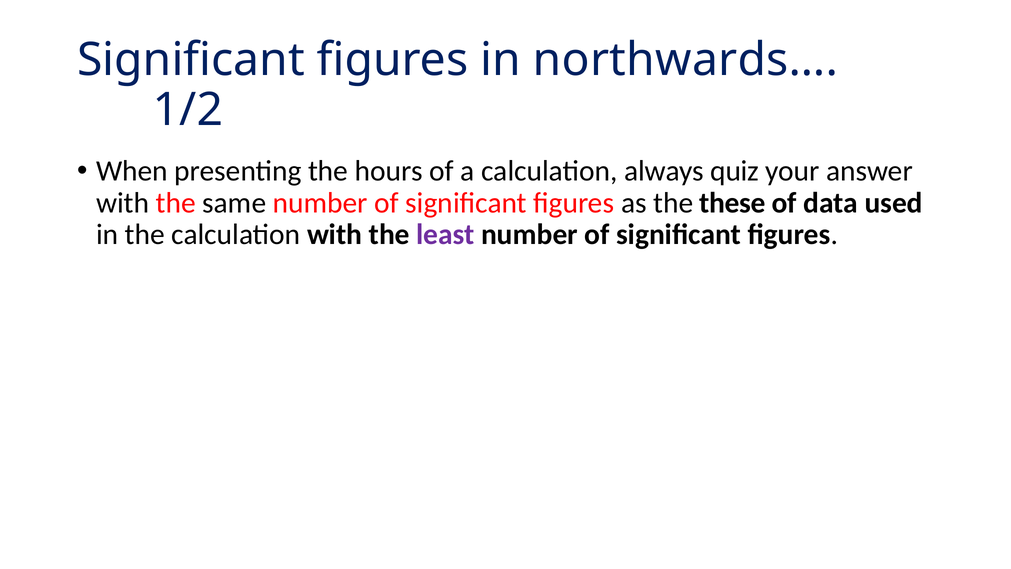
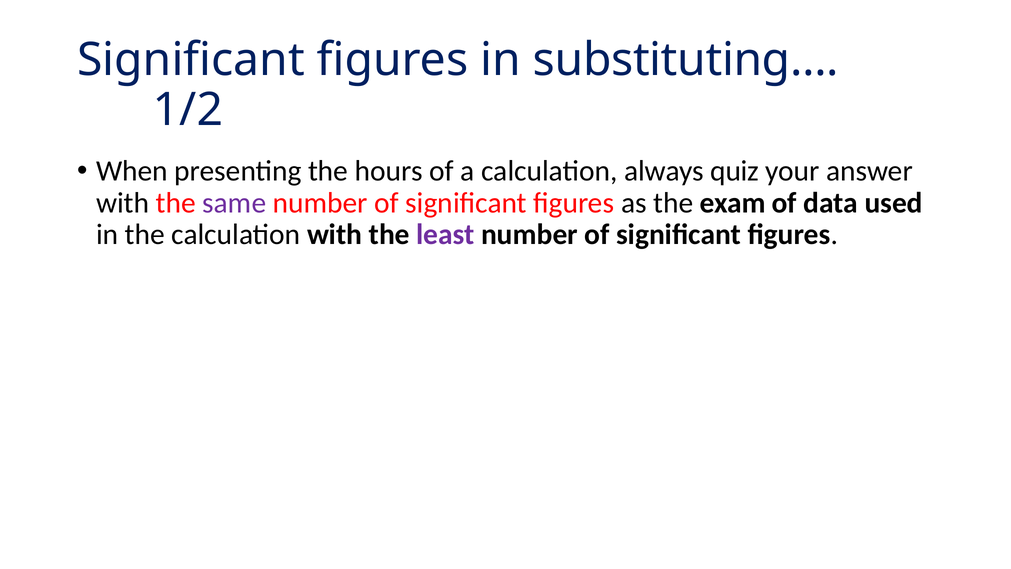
northwards…: northwards… -> substituting…
same colour: black -> purple
these: these -> exam
